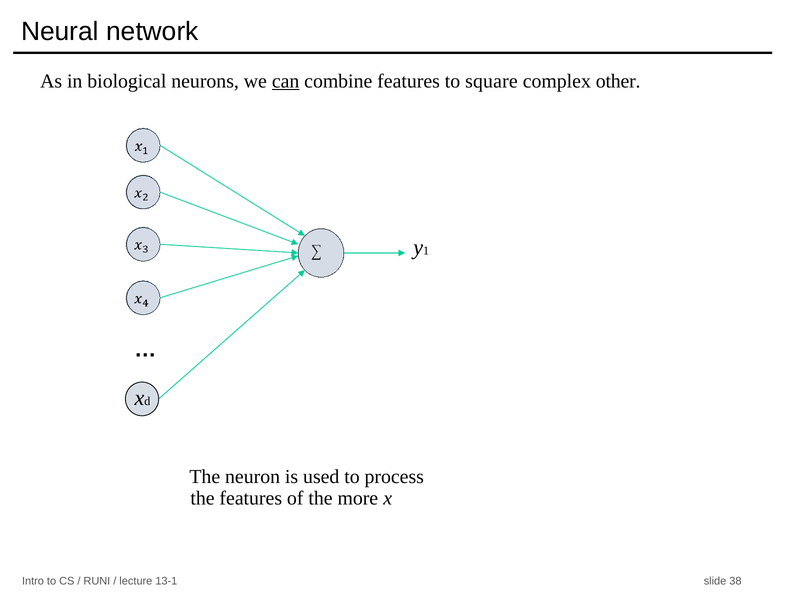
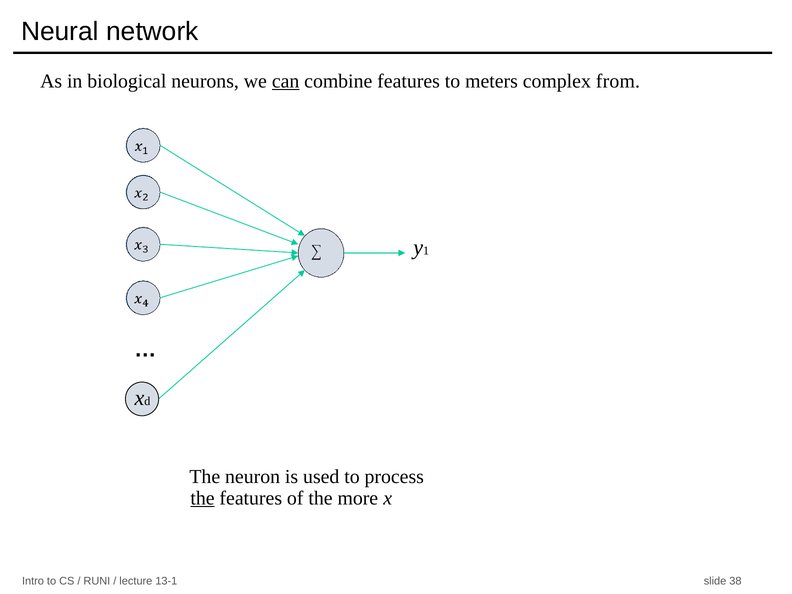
square: square -> meters
other: other -> from
the at (203, 498) underline: none -> present
